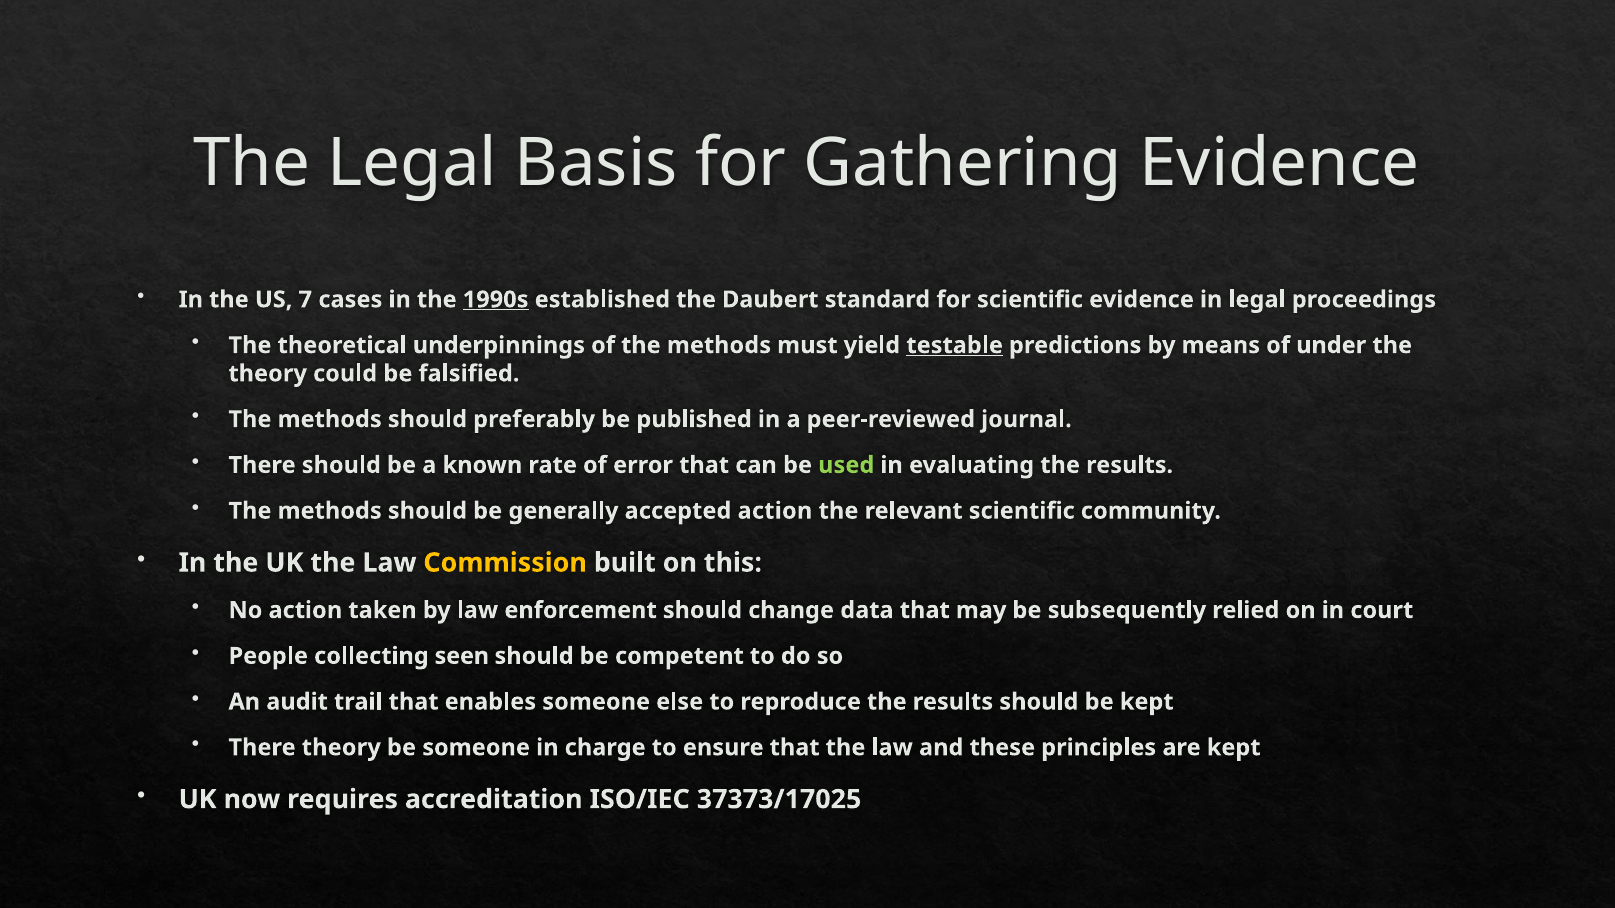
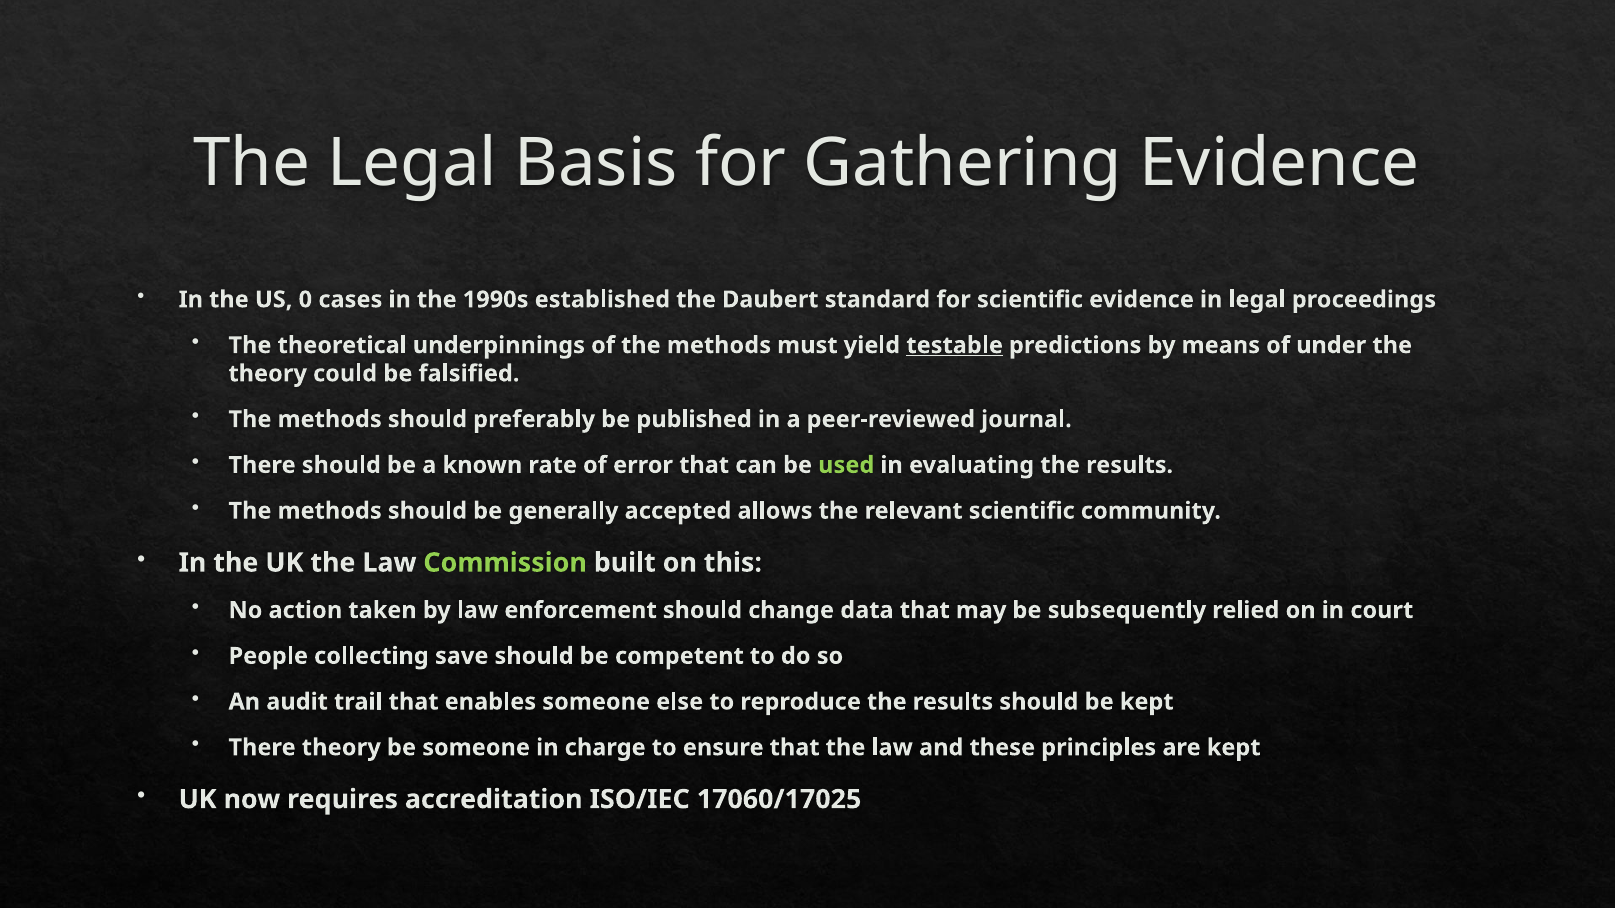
7: 7 -> 0
1990s underline: present -> none
accepted action: action -> allows
Commission colour: yellow -> light green
seen: seen -> save
37373/17025: 37373/17025 -> 17060/17025
